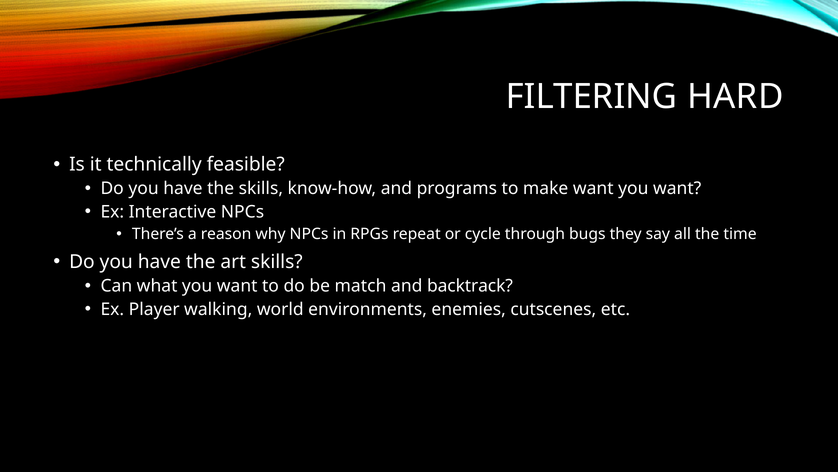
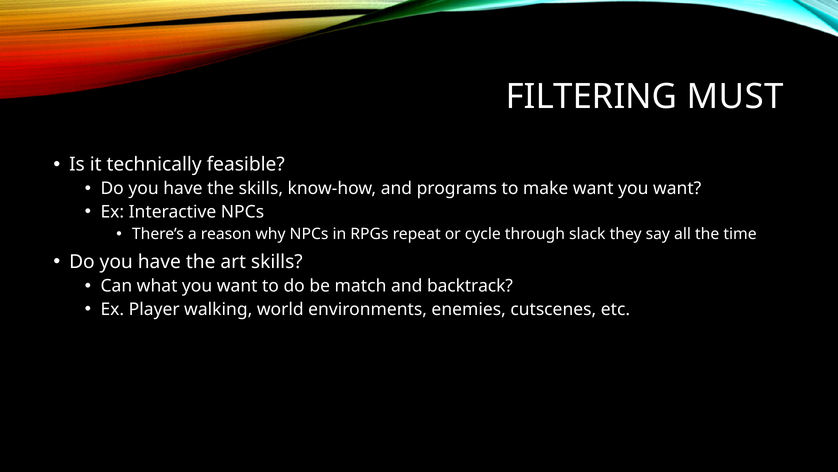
HARD: HARD -> MUST
bugs: bugs -> slack
